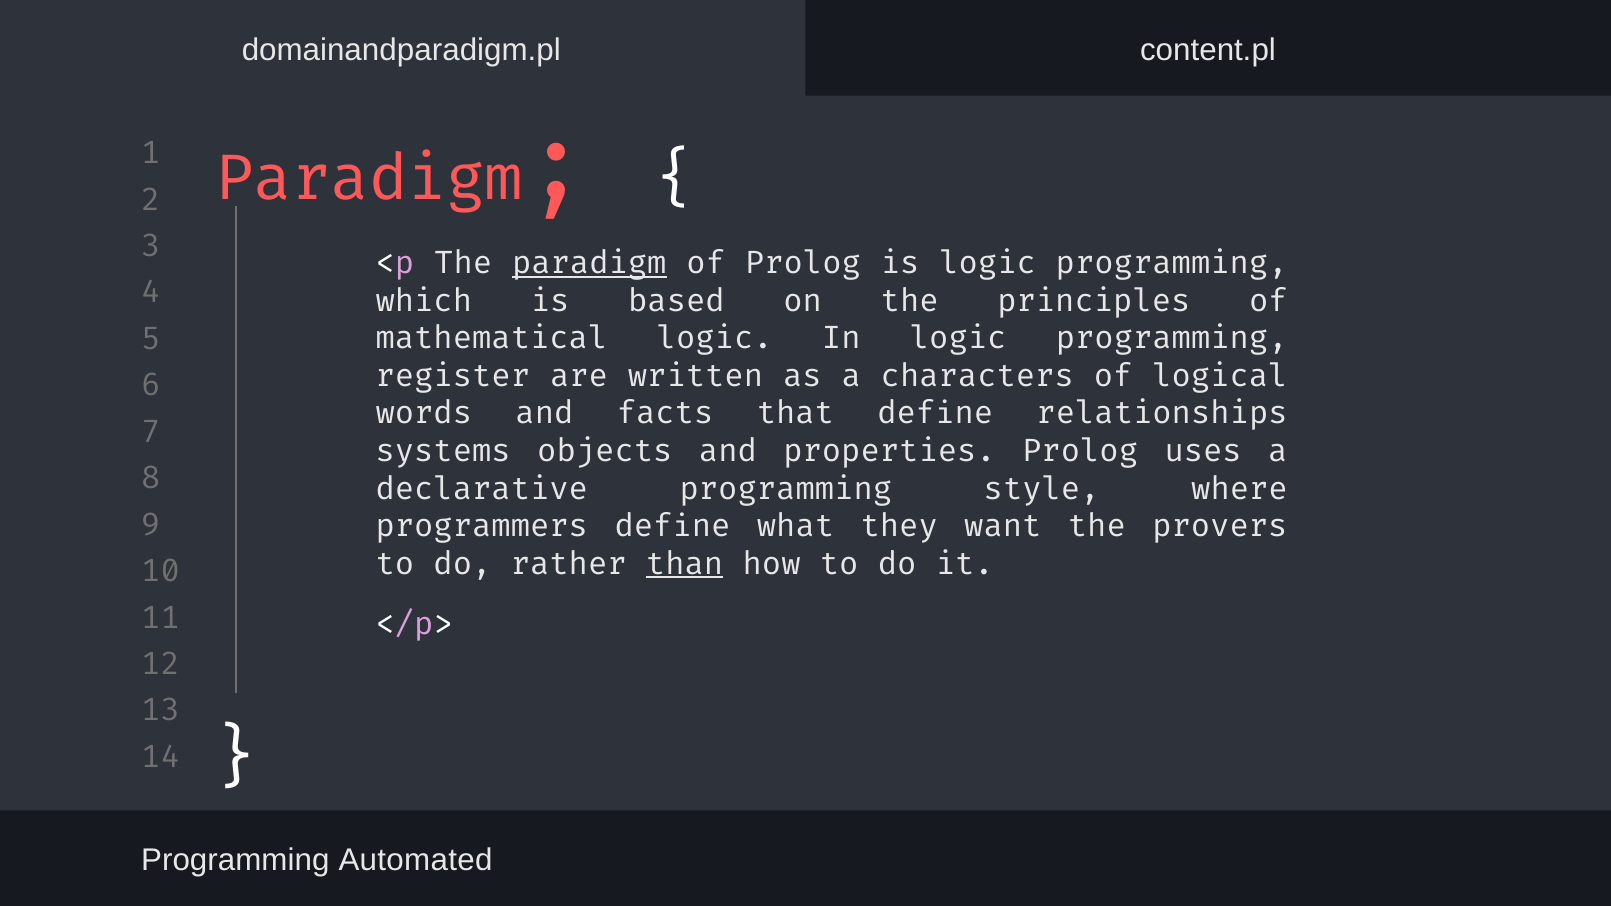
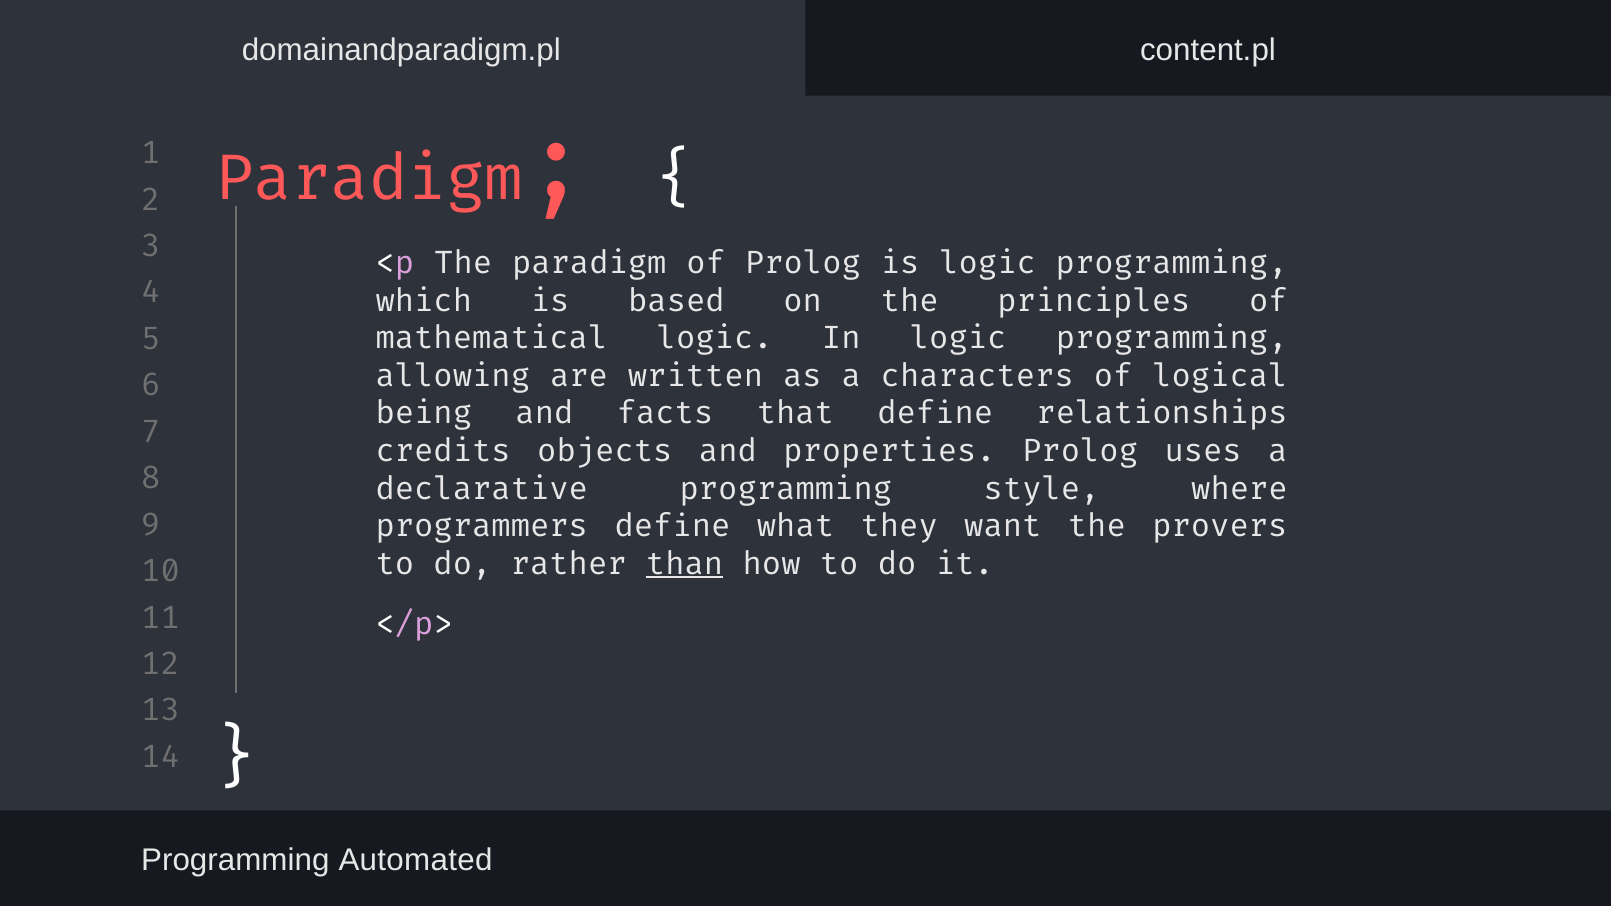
paradigm at (589, 263) underline: present -> none
register: register -> allowing
words: words -> being
systems: systems -> credits
